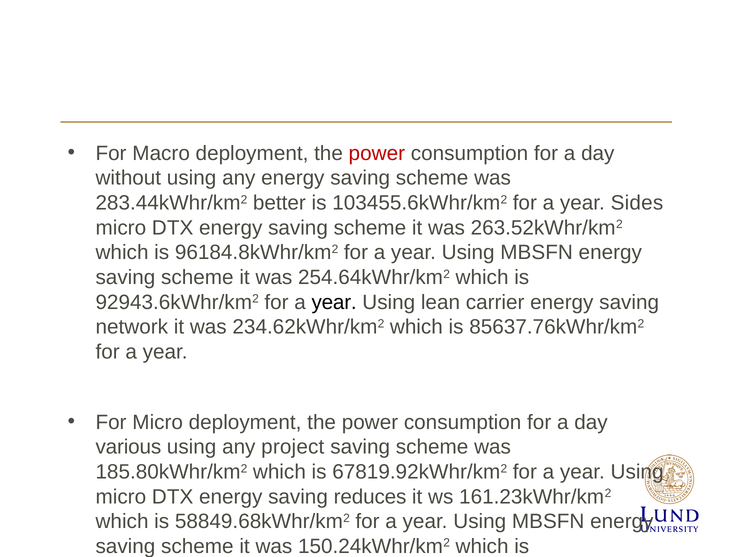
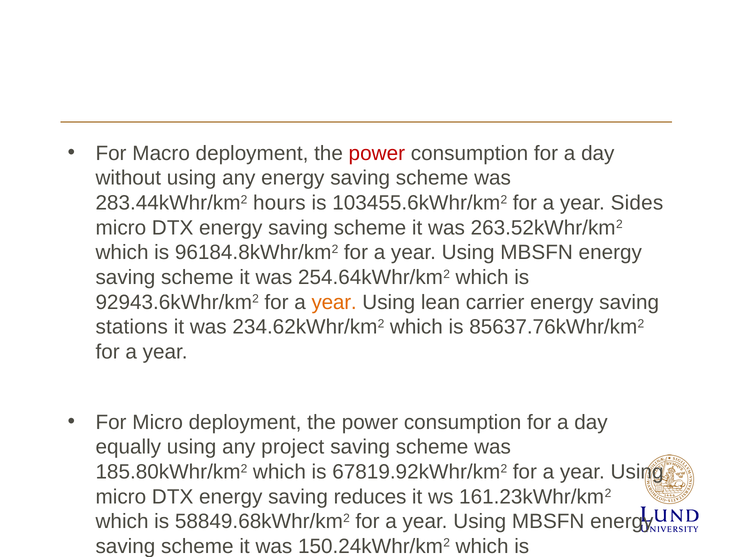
better: better -> hours
year at (334, 302) colour: black -> orange
network: network -> stations
various: various -> equally
